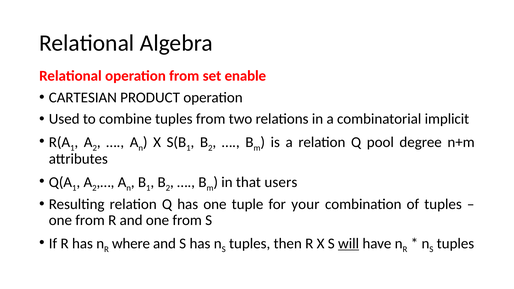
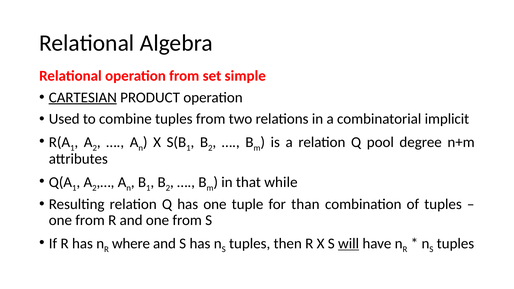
enable: enable -> simple
CARTESIAN underline: none -> present
users: users -> while
your: your -> than
